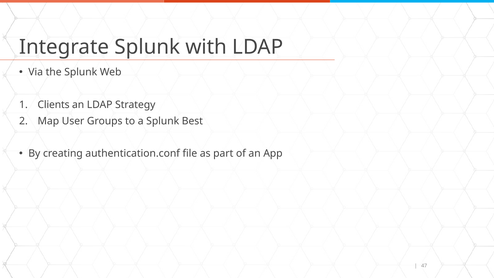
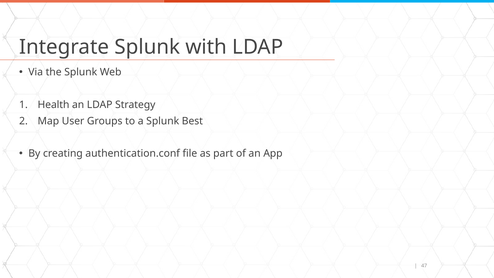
Clients: Clients -> Health
